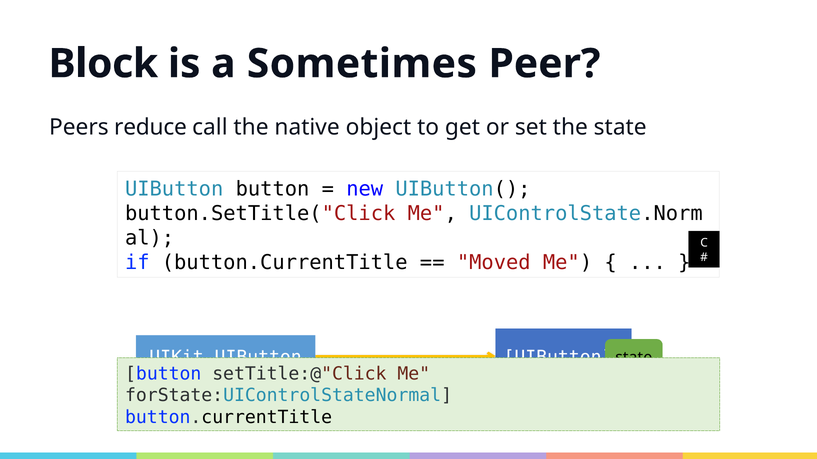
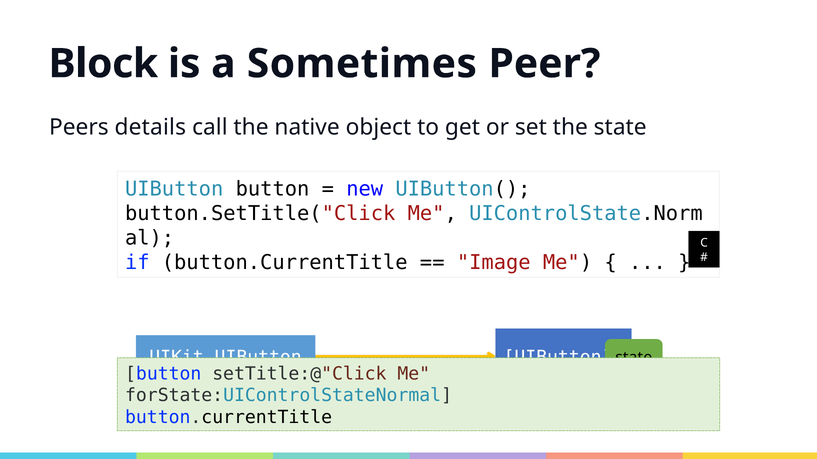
reduce: reduce -> details
Moved: Moved -> Image
